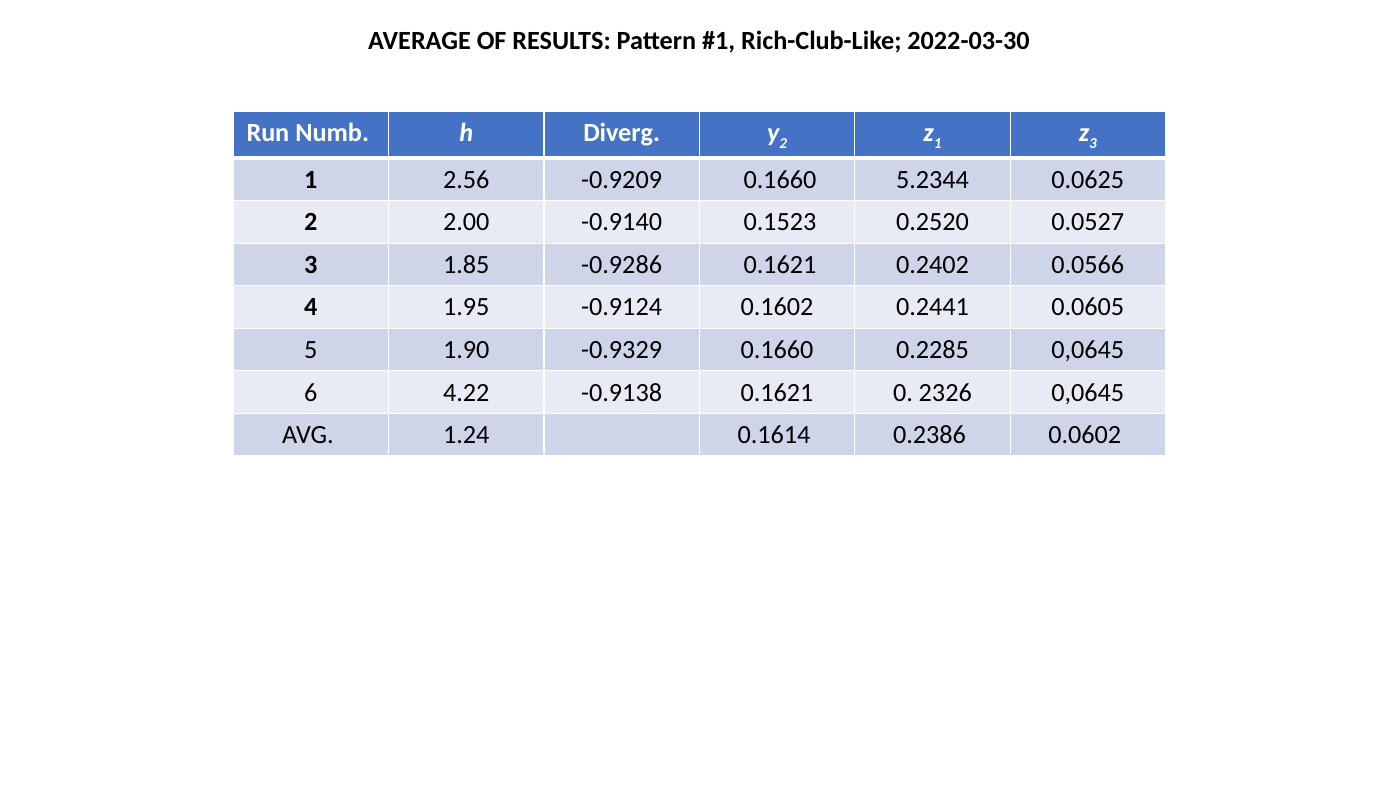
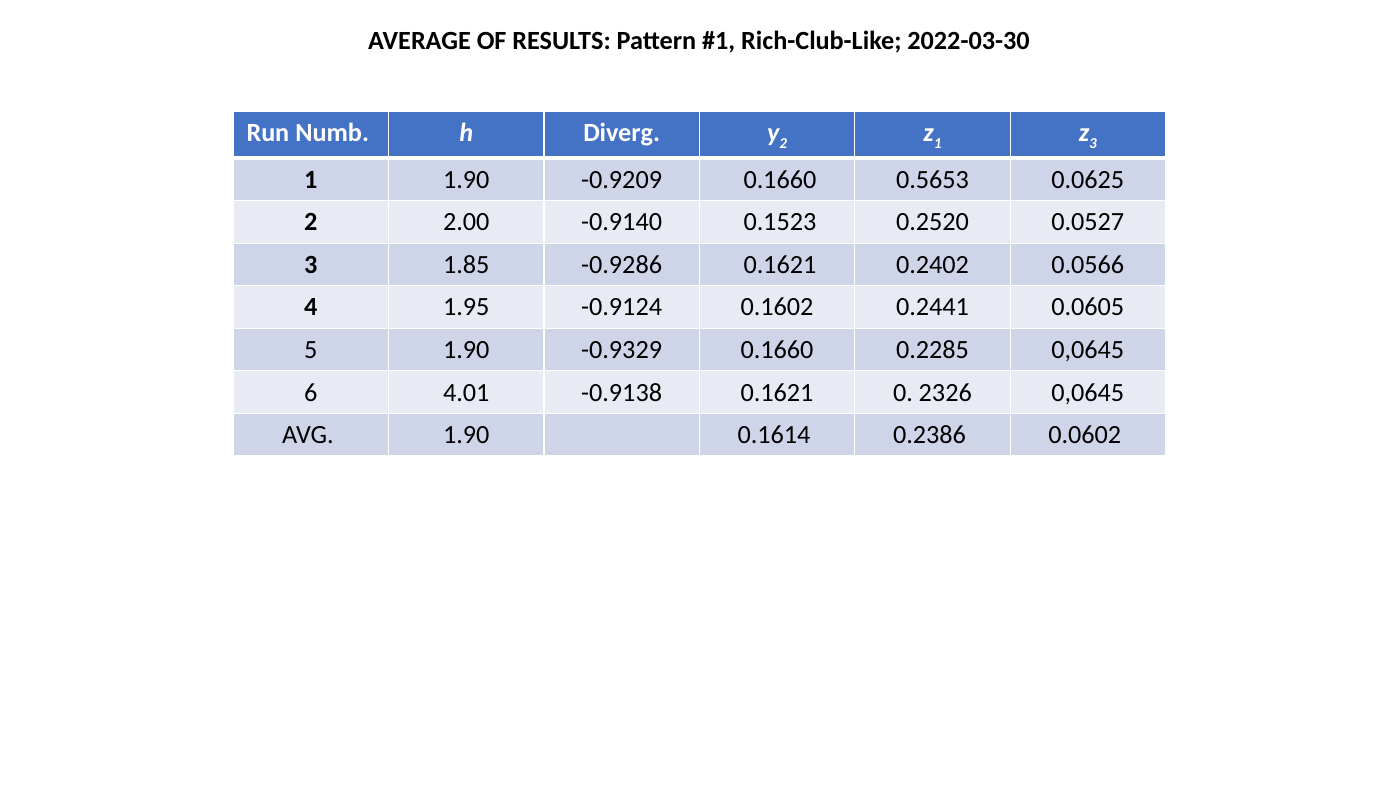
1 2.56: 2.56 -> 1.90
5.2344: 5.2344 -> 0.5653
4.22: 4.22 -> 4.01
AVG 1.24: 1.24 -> 1.90
